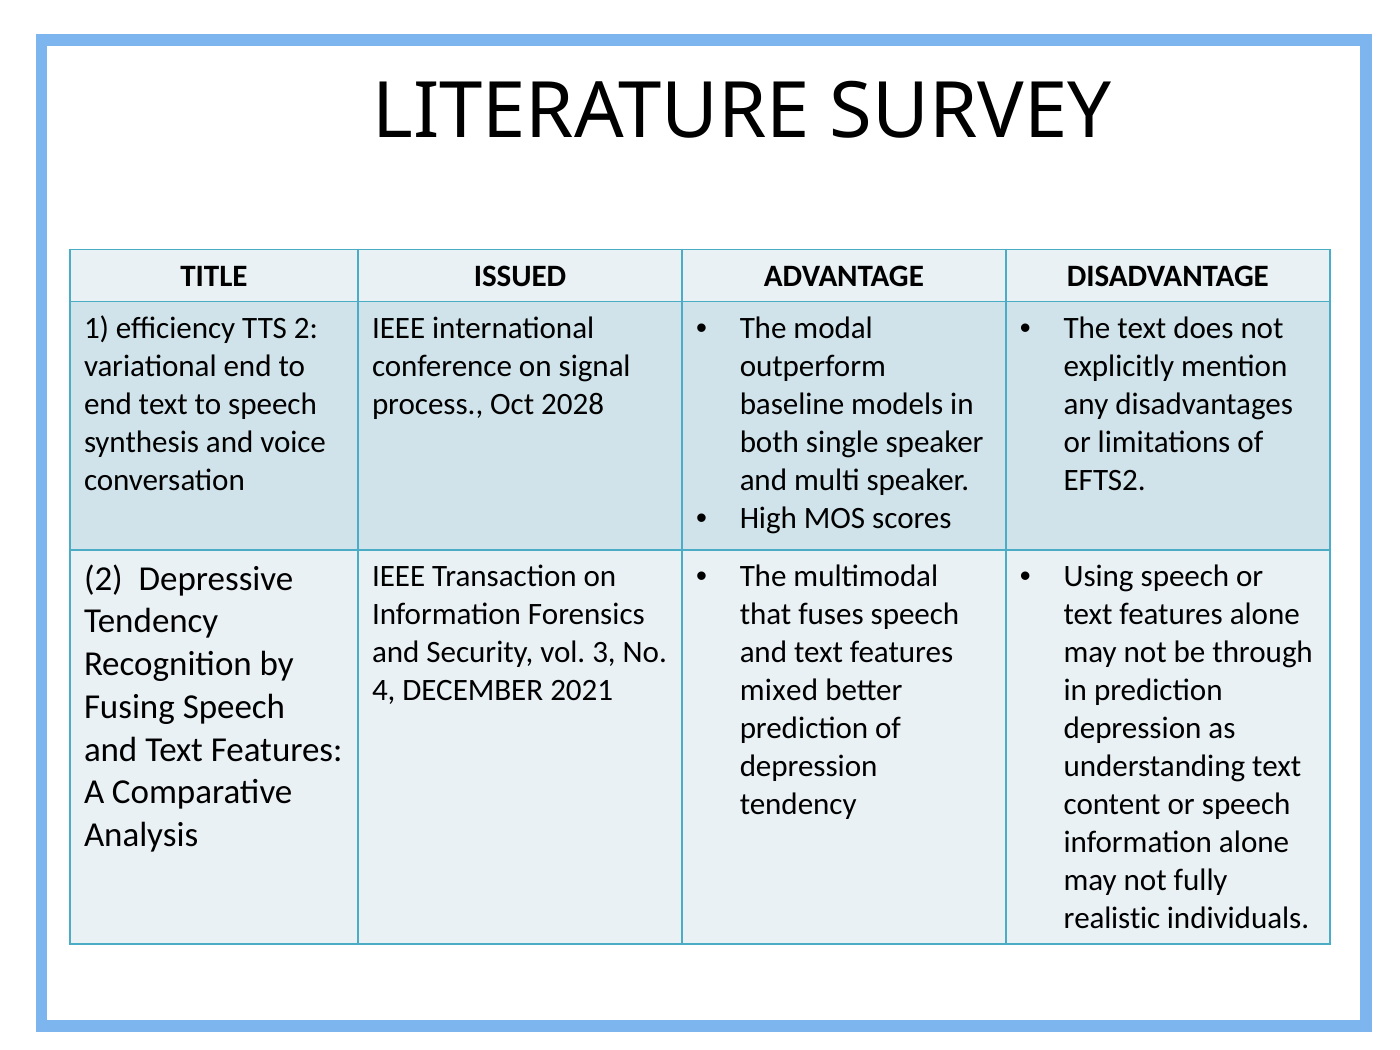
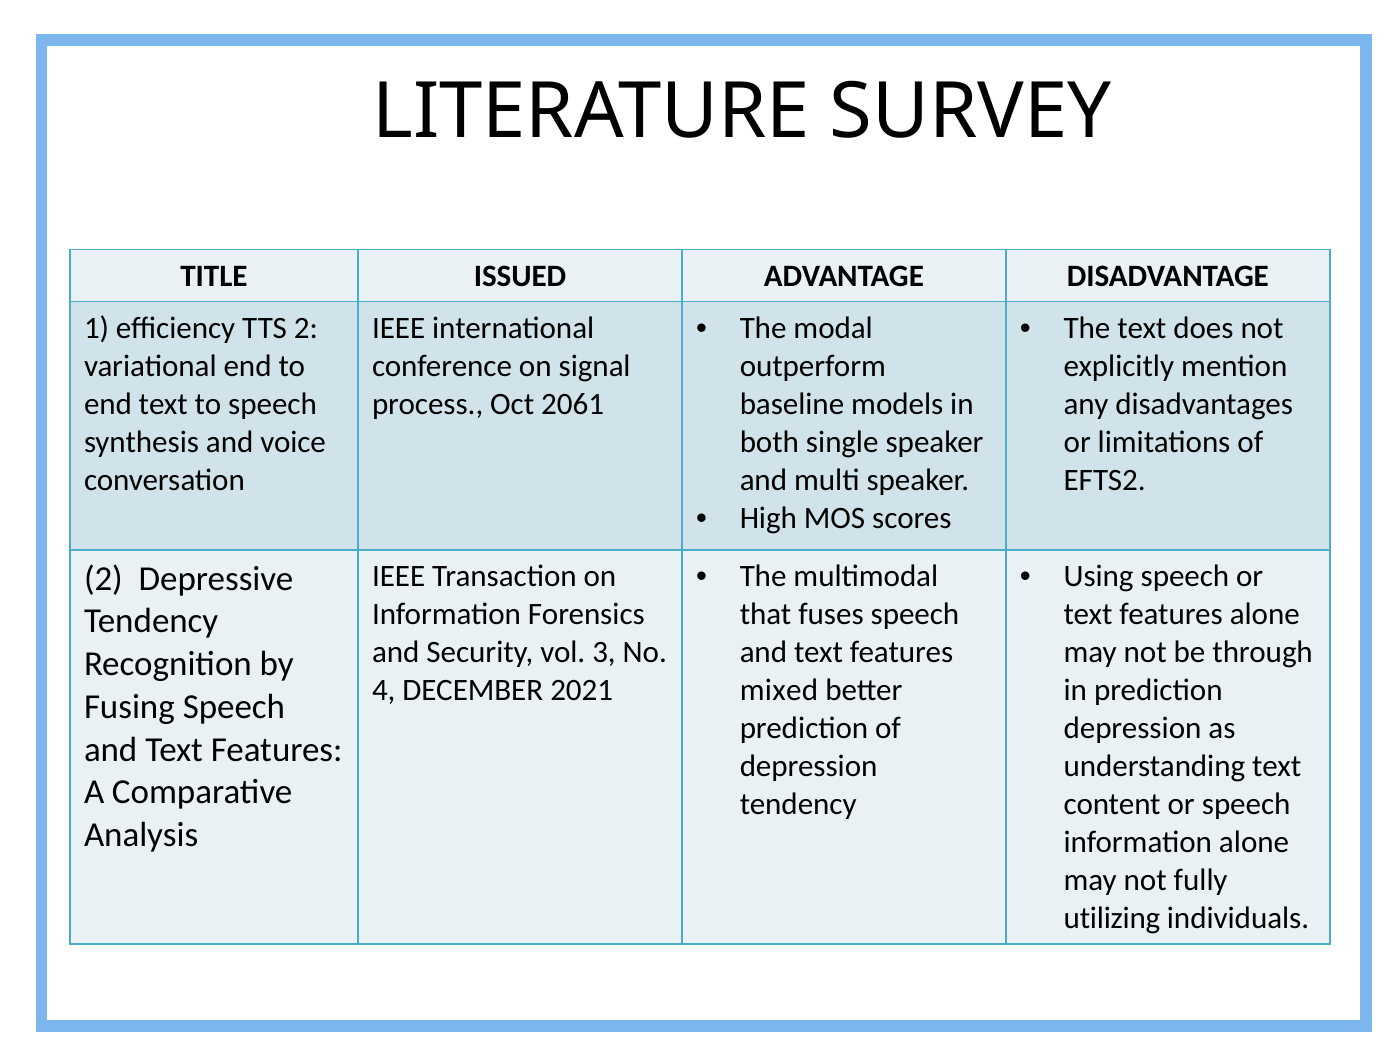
2028: 2028 -> 2061
realistic: realistic -> utilizing
